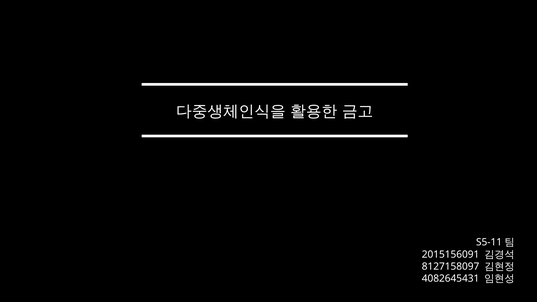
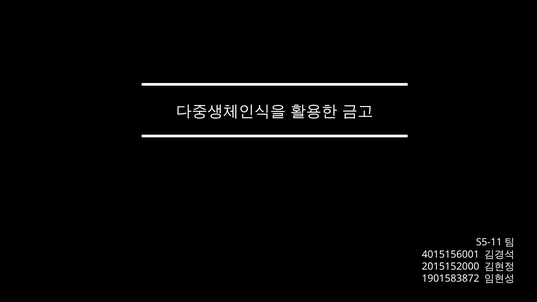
2015156091: 2015156091 -> 4015156001
8127158097: 8127158097 -> 2015152000
4082645431: 4082645431 -> 1901583872
